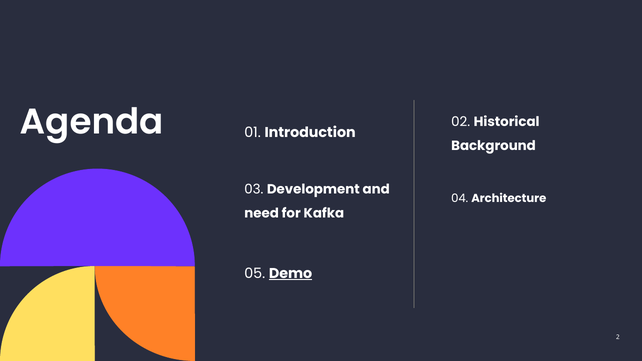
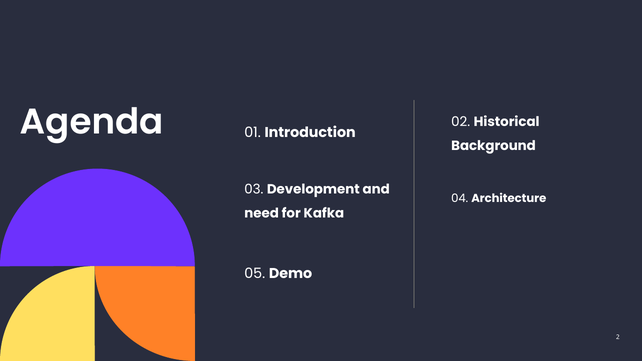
Demo underline: present -> none
